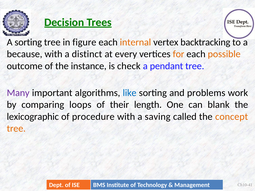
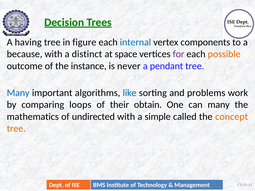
A sorting: sorting -> having
internal colour: orange -> blue
backtracking: backtracking -> components
every: every -> space
for colour: orange -> purple
check: check -> never
Many at (18, 93) colour: purple -> blue
length: length -> obtain
can blank: blank -> many
lexicographic: lexicographic -> mathematics
procedure: procedure -> undirected
saving: saving -> simple
